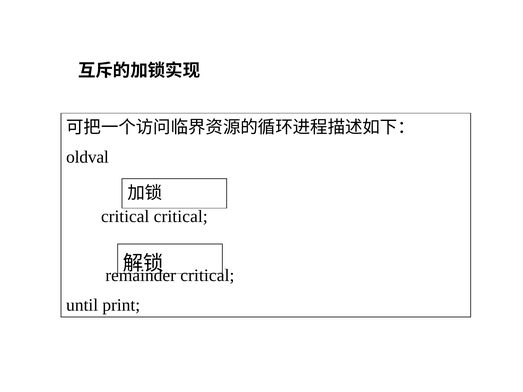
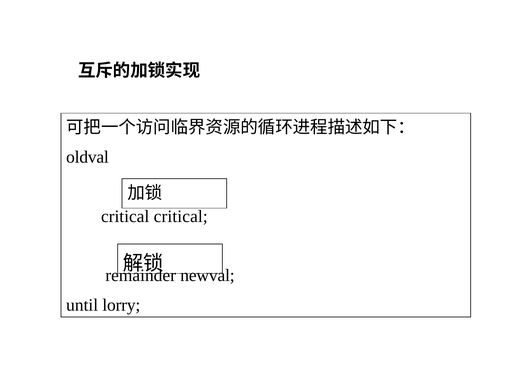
critical at (207, 276): critical -> newval
print: print -> lorry
